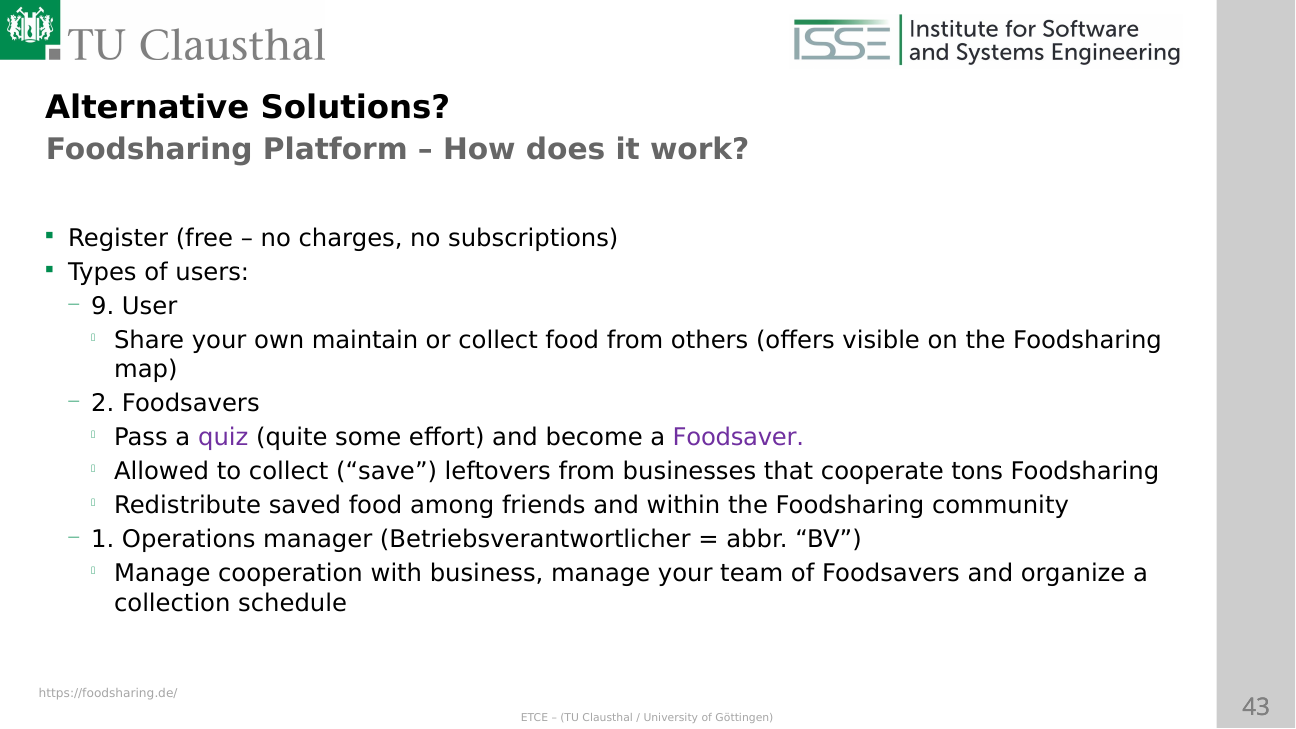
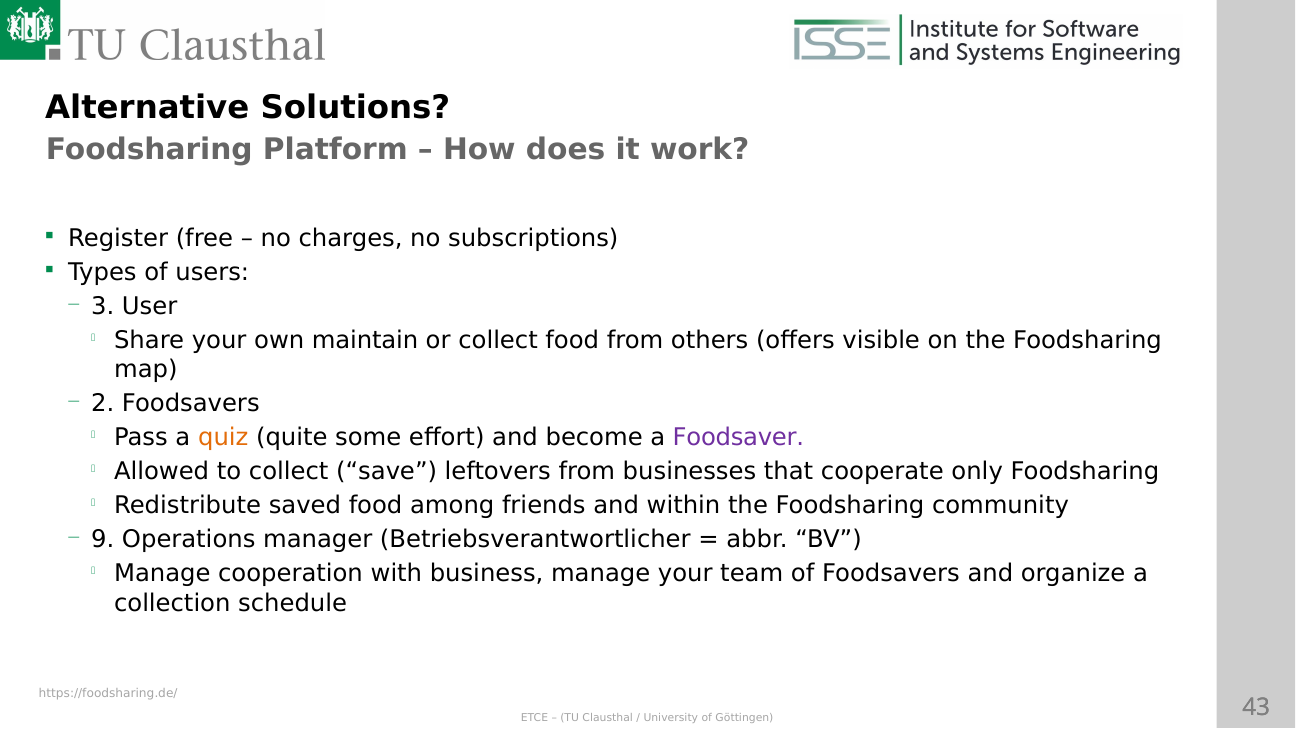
9: 9 -> 3
quiz colour: purple -> orange
tons: tons -> only
1: 1 -> 9
